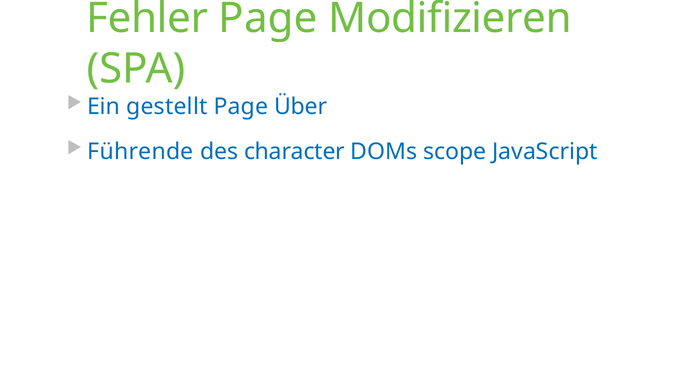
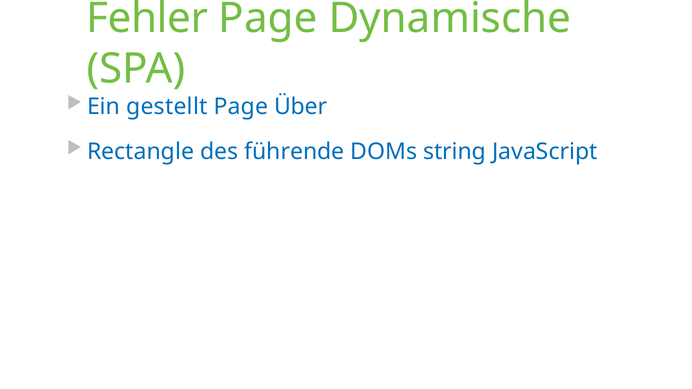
Modifizieren: Modifizieren -> Dynamische
Führende: Führende -> Rectangle
character: character -> führende
scope: scope -> string
